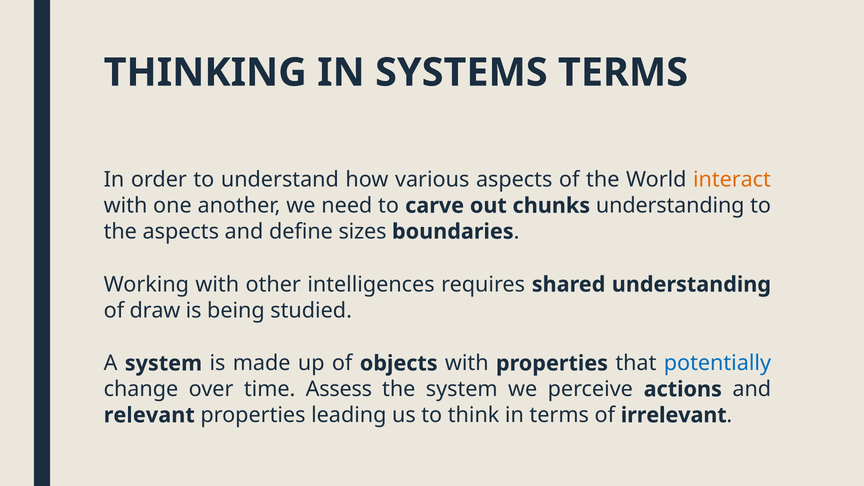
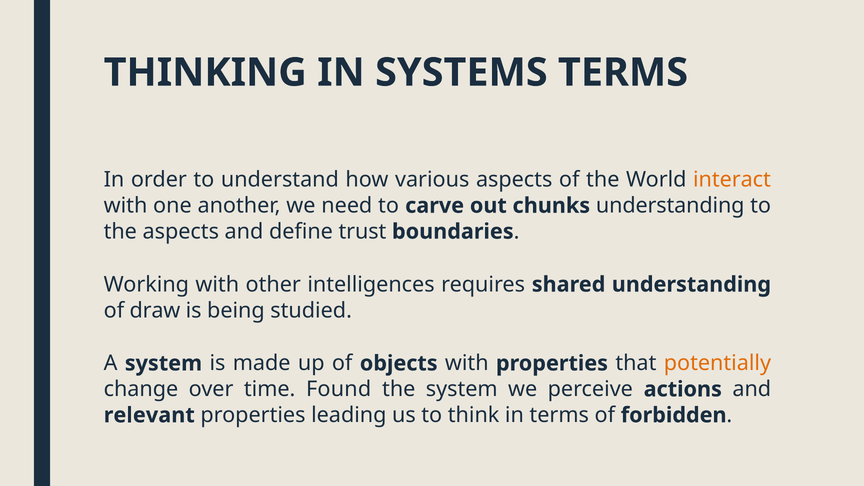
sizes: sizes -> trust
potentially colour: blue -> orange
Assess: Assess -> Found
irrelevant: irrelevant -> forbidden
